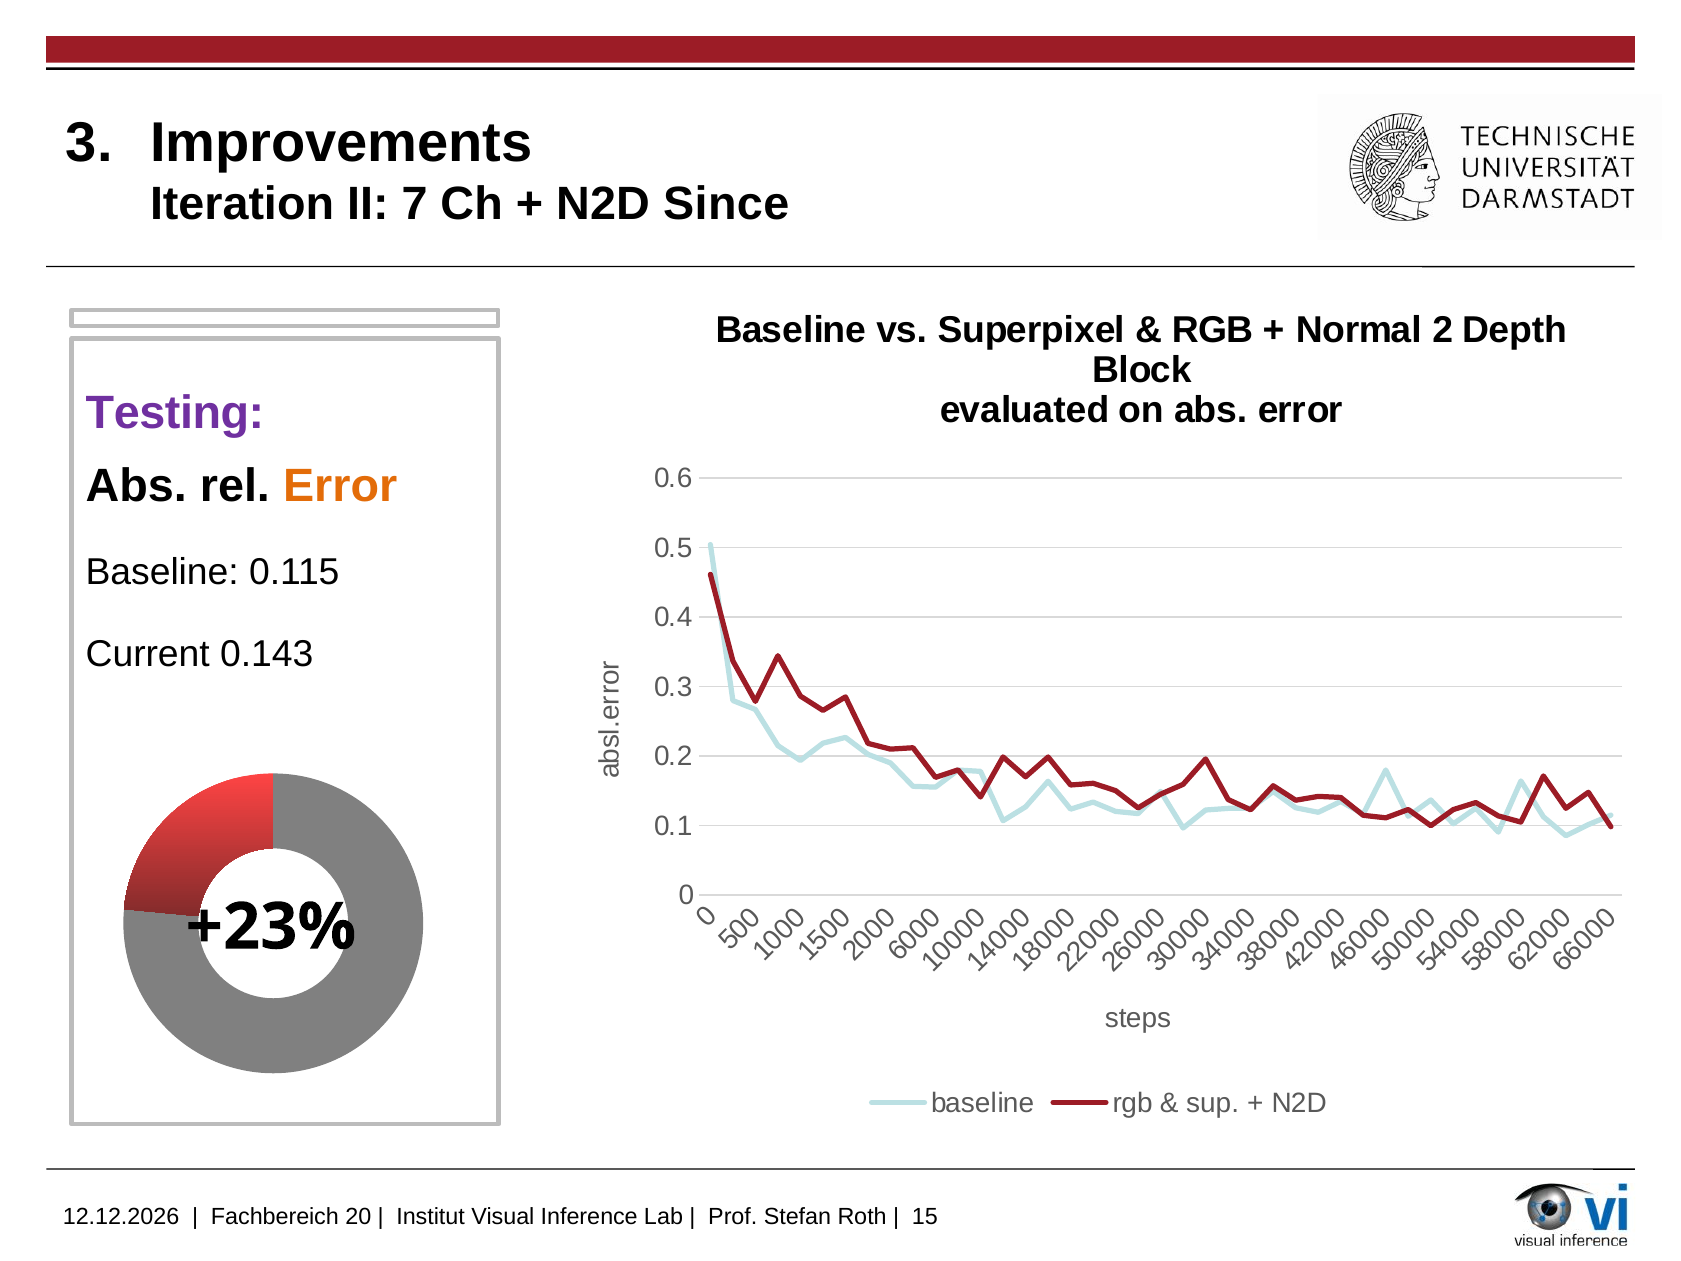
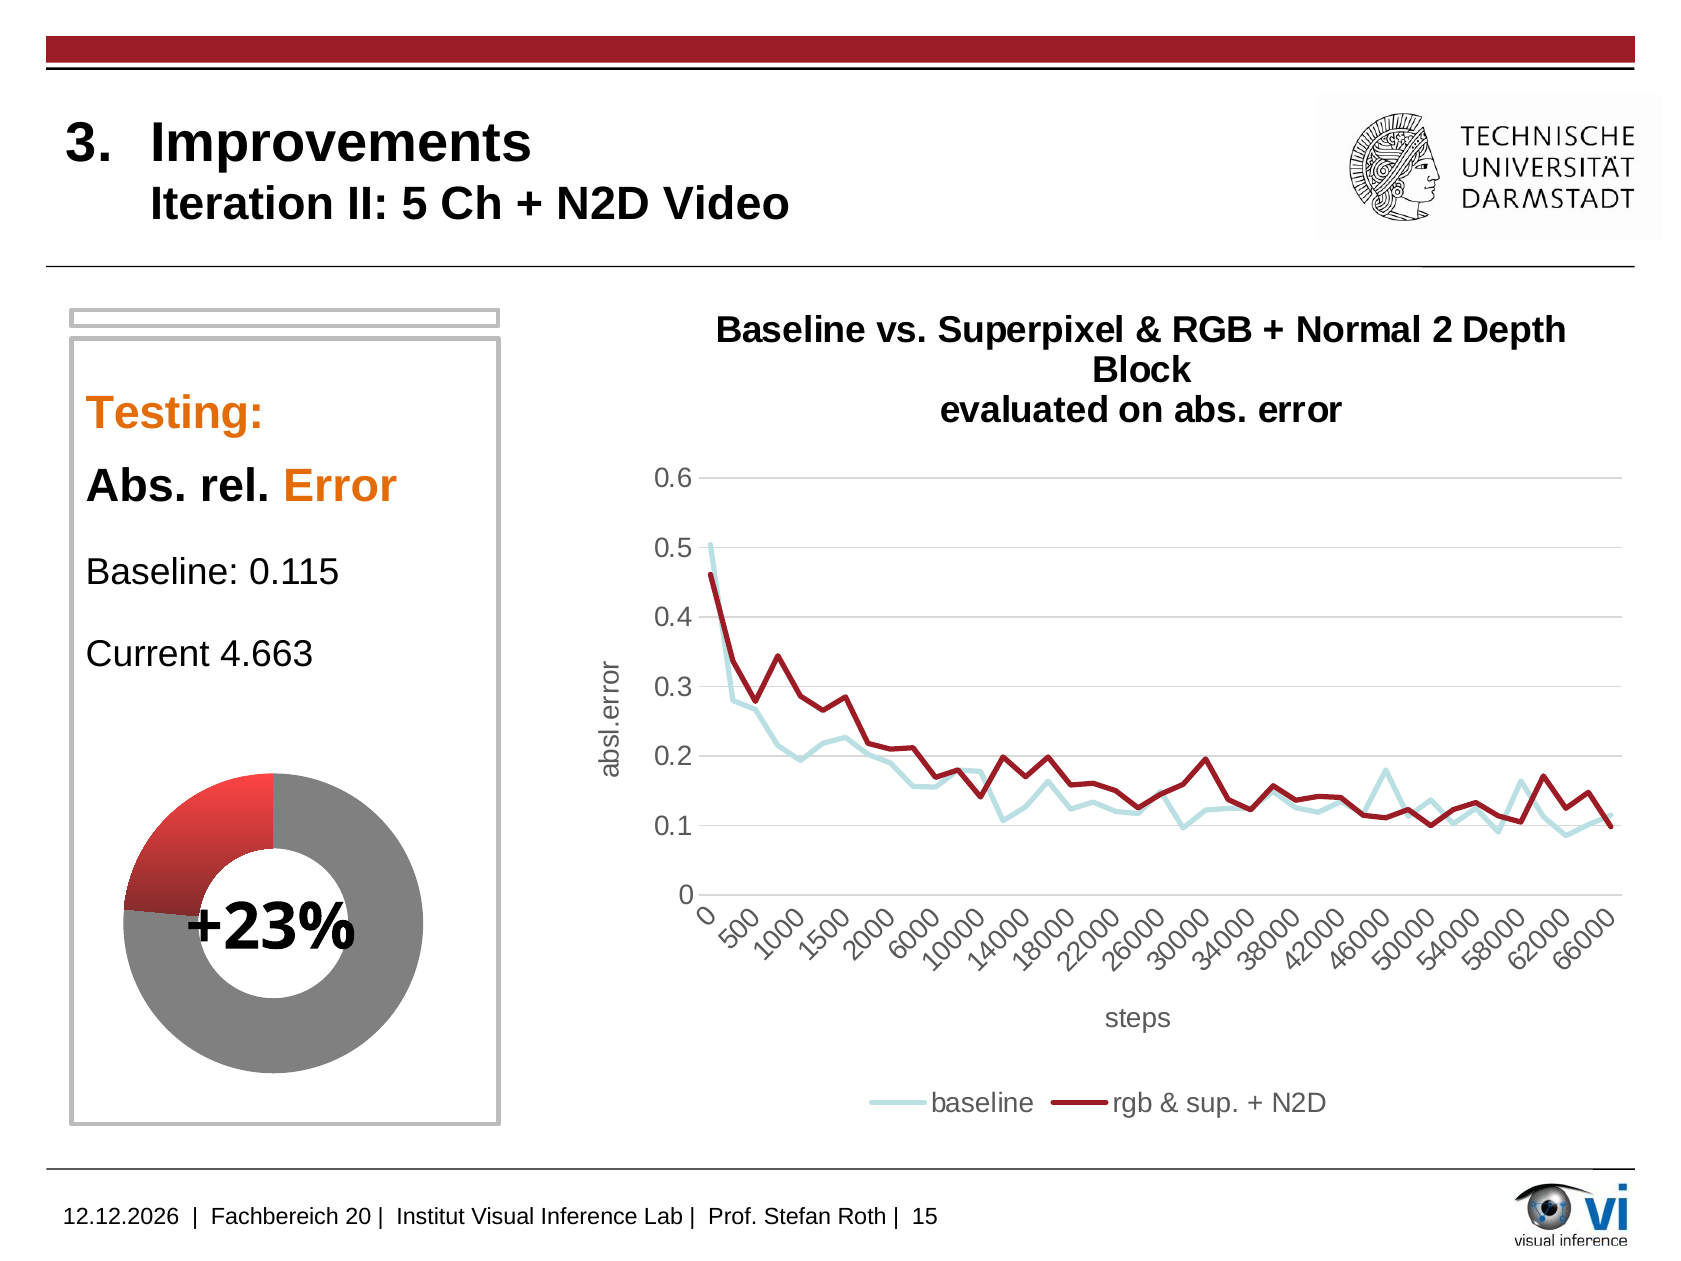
II 7: 7 -> 5
Since: Since -> Video
Testing colour: purple -> orange
0.143: 0.143 -> 4.663
